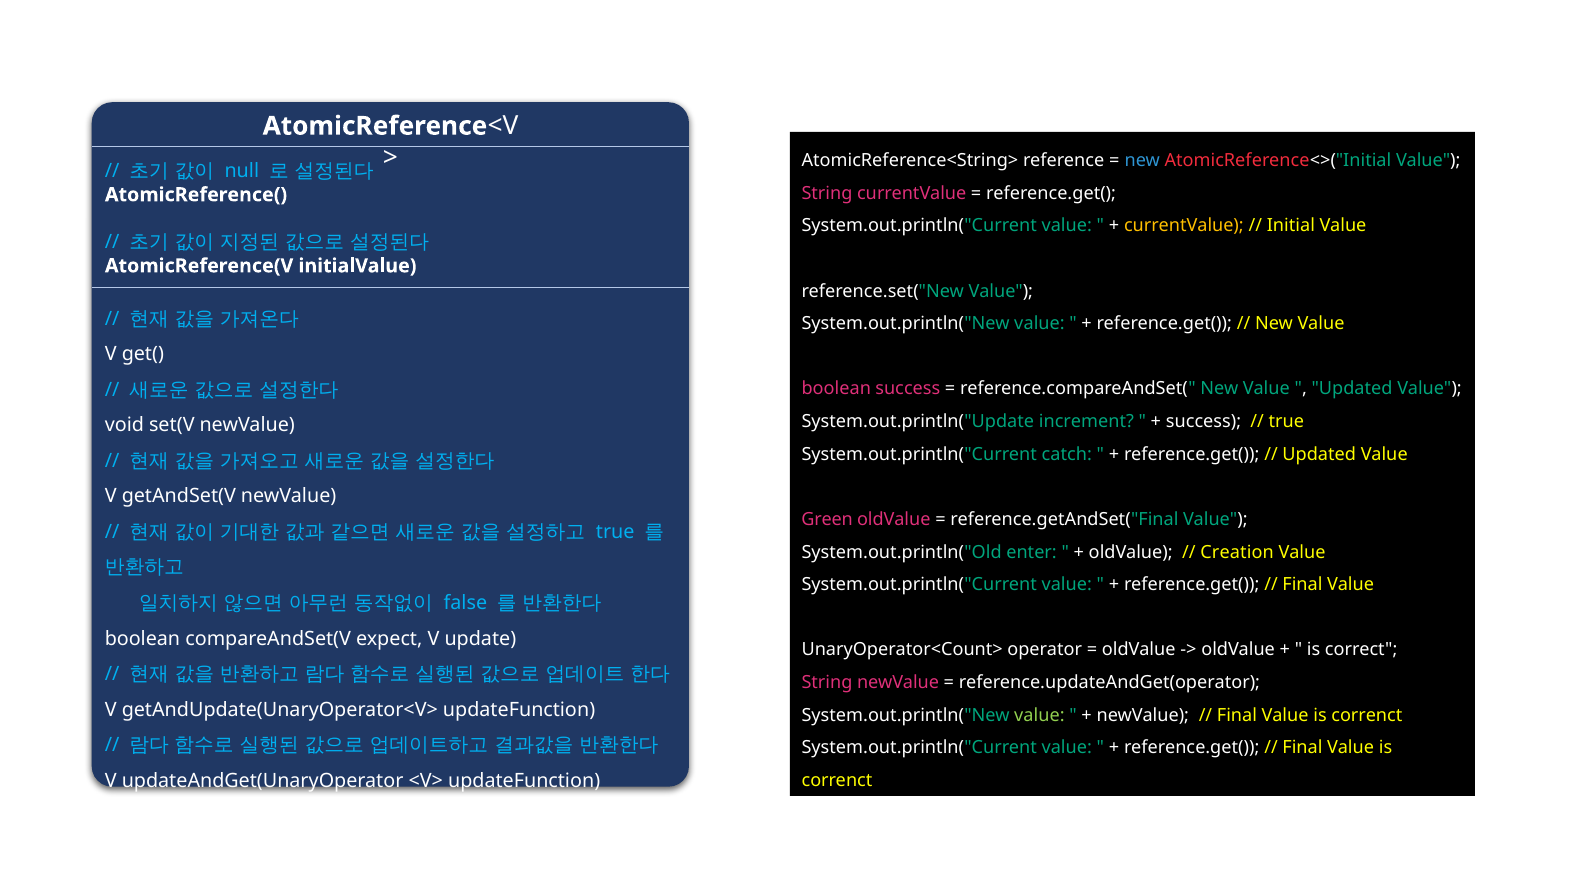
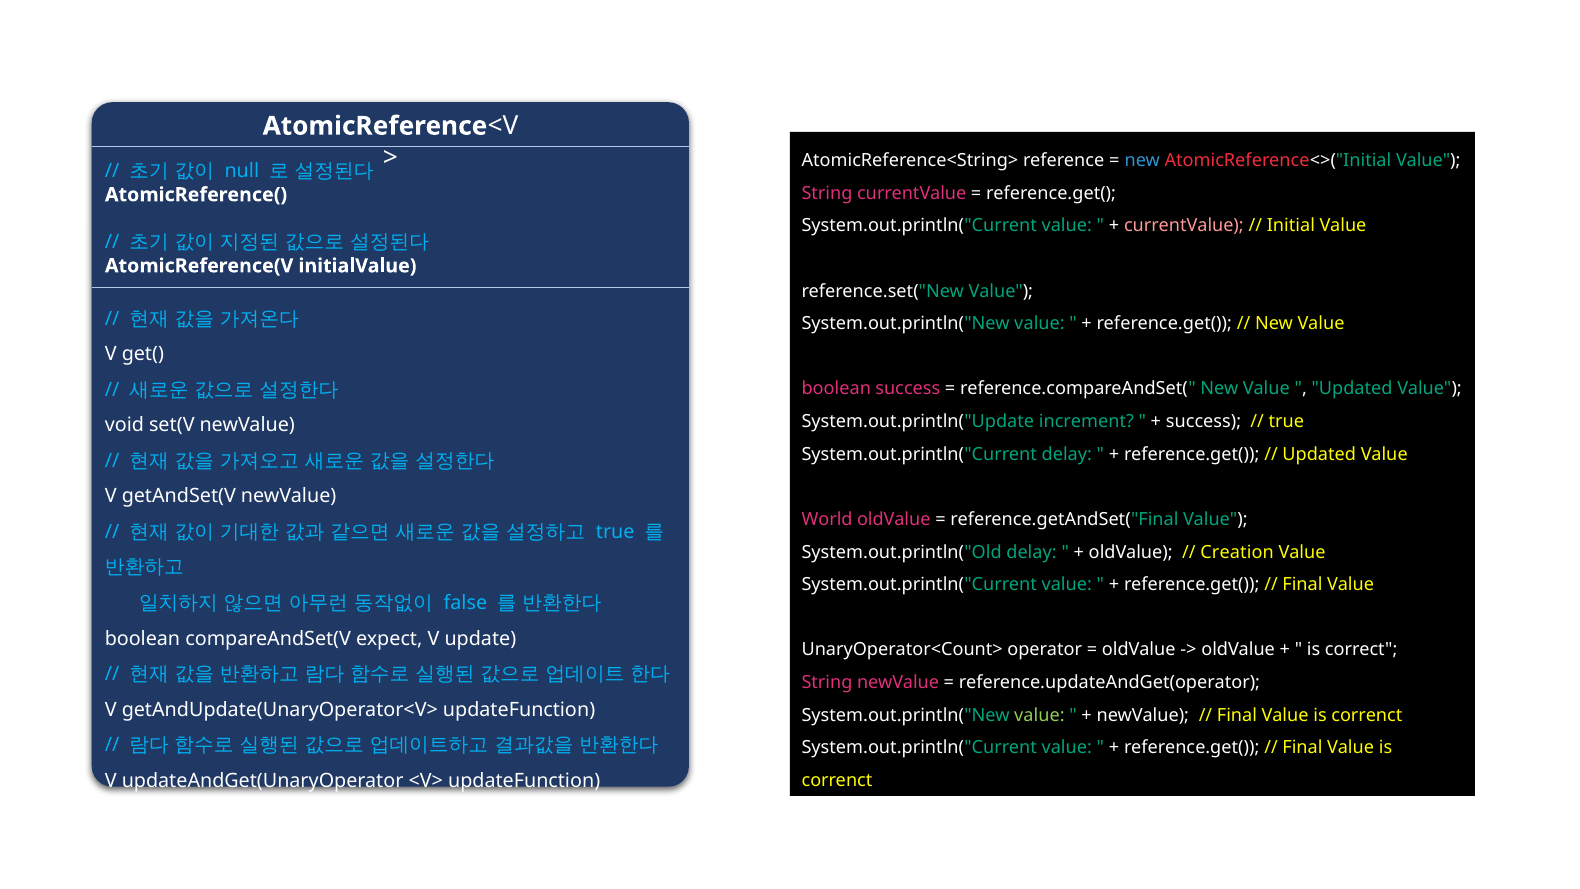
currentValue at (1184, 226) colour: yellow -> pink
System.out.println("Current catch: catch -> delay
Green: Green -> World
System.out.println("Old enter: enter -> delay
